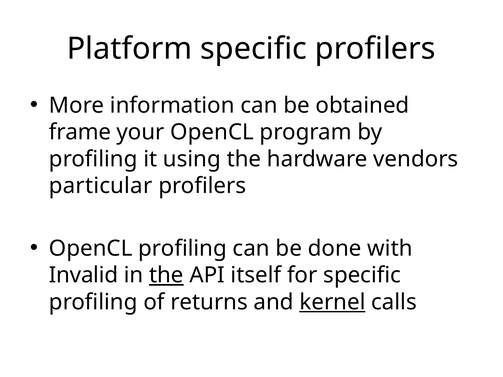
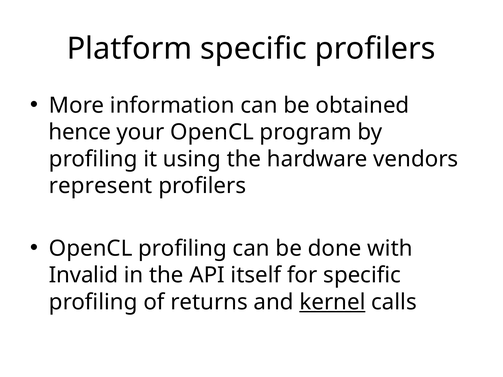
frame: frame -> hence
particular: particular -> represent
the at (166, 275) underline: present -> none
